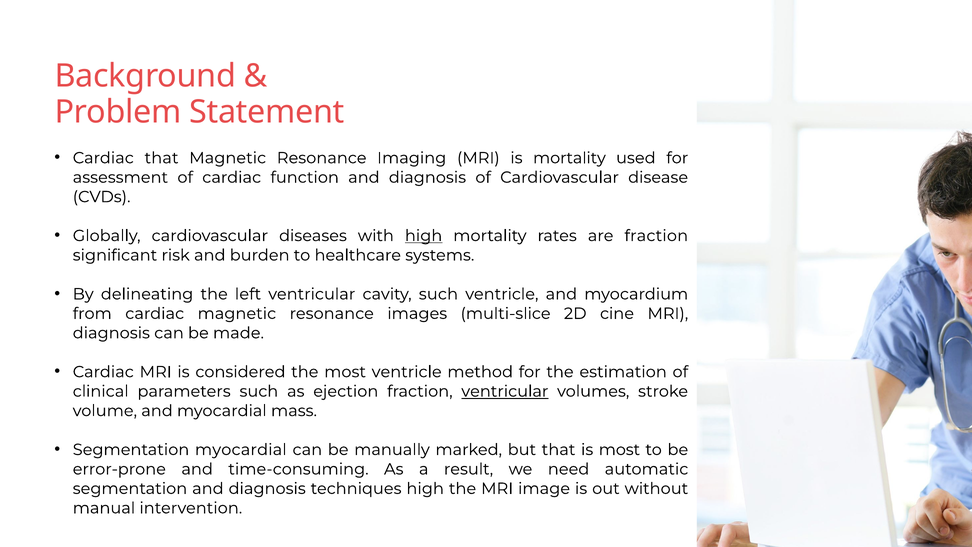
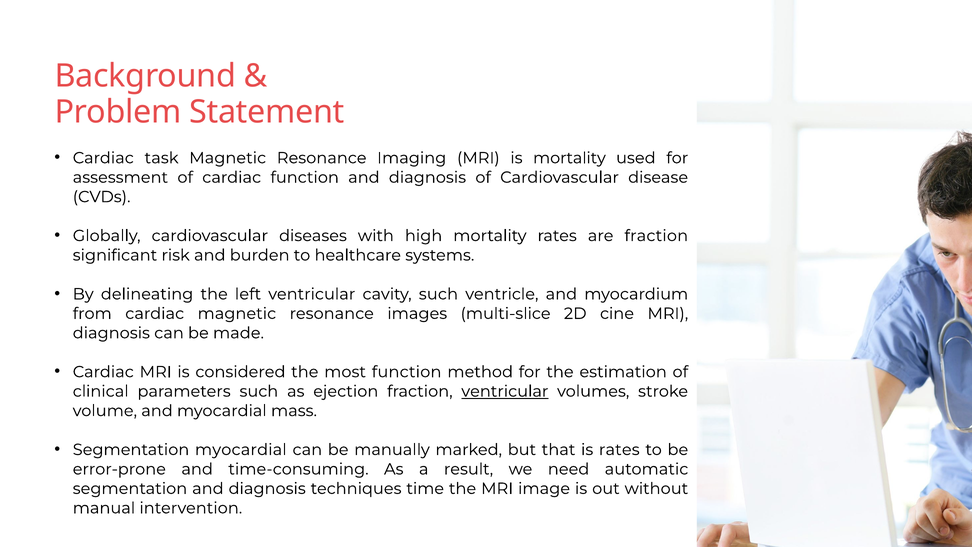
Cardiac that: that -> task
high at (424, 236) underline: present -> none
most ventricle: ventricle -> function
is most: most -> rates
techniques high: high -> time
